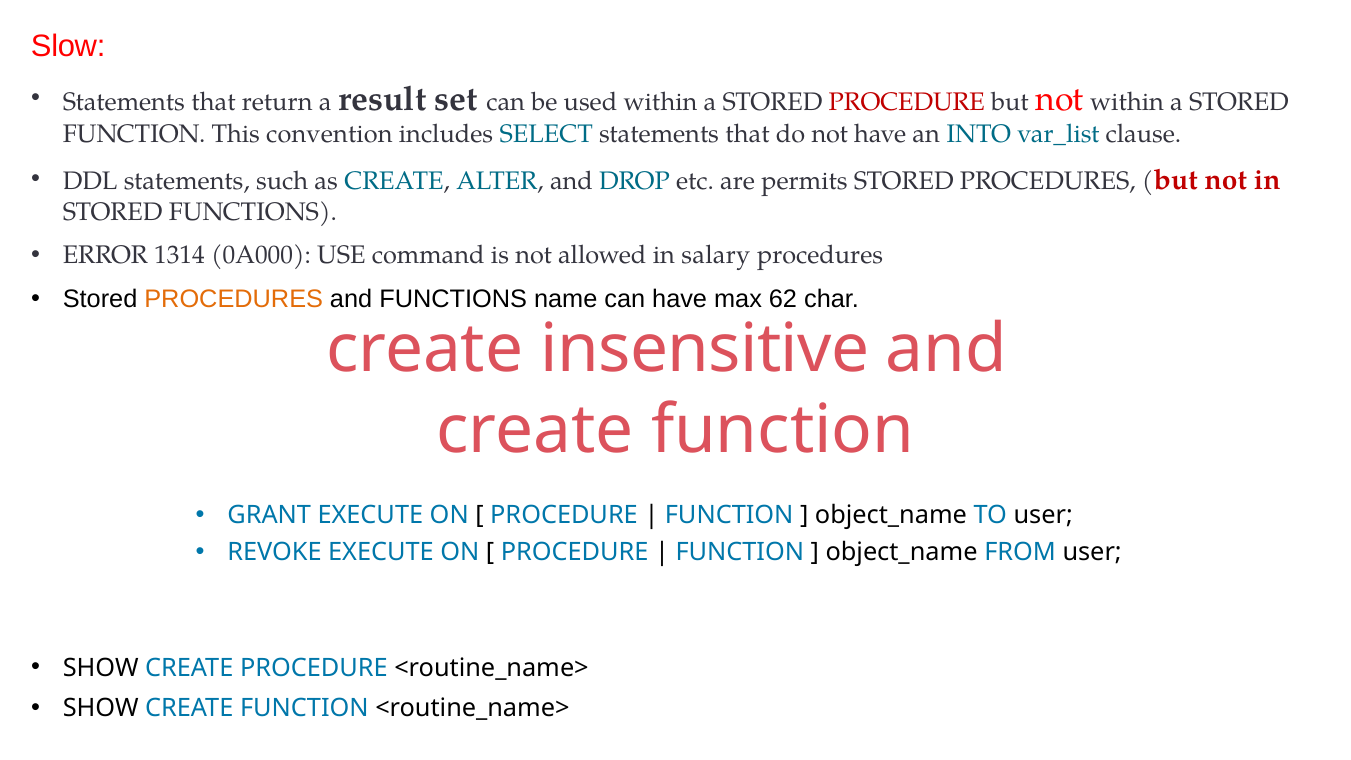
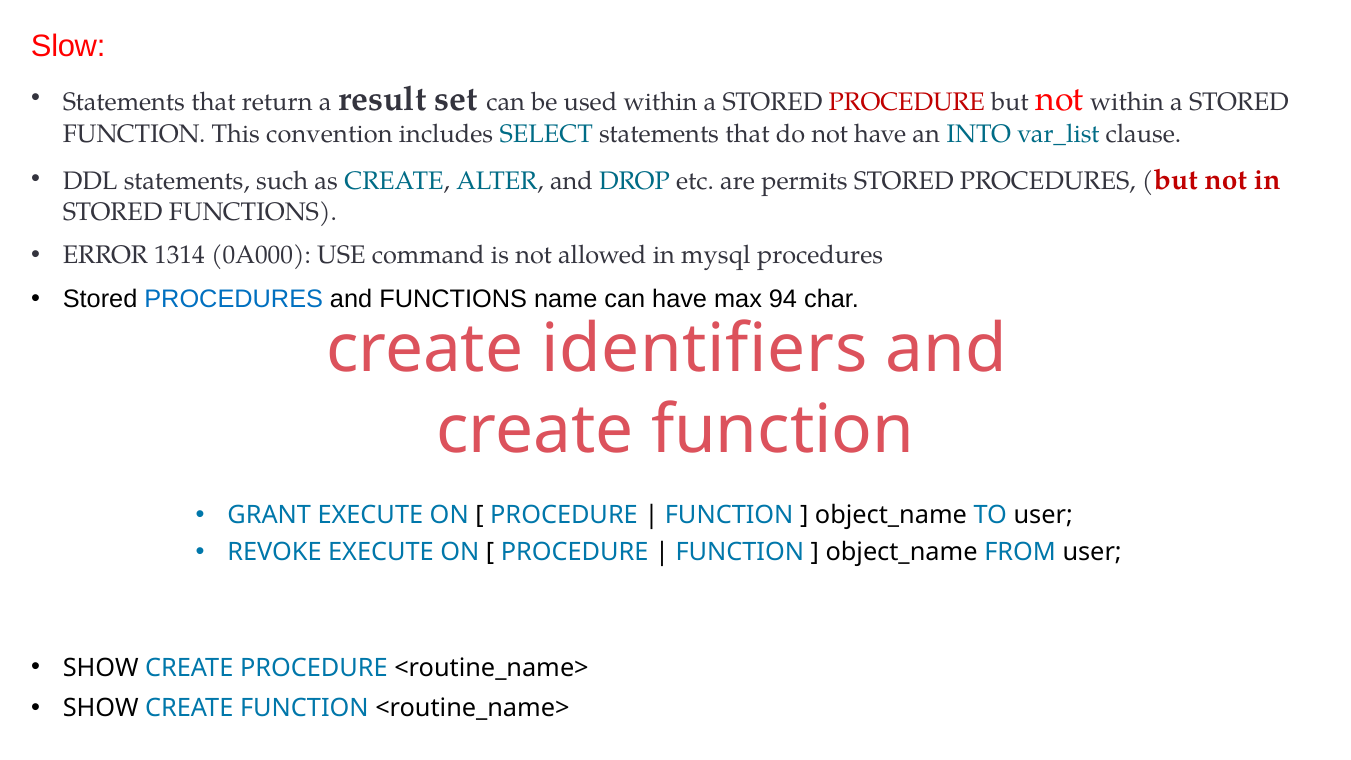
salary: salary -> mysql
PROCEDURES at (234, 299) colour: orange -> blue
62: 62 -> 94
insensitive: insensitive -> identifiers
